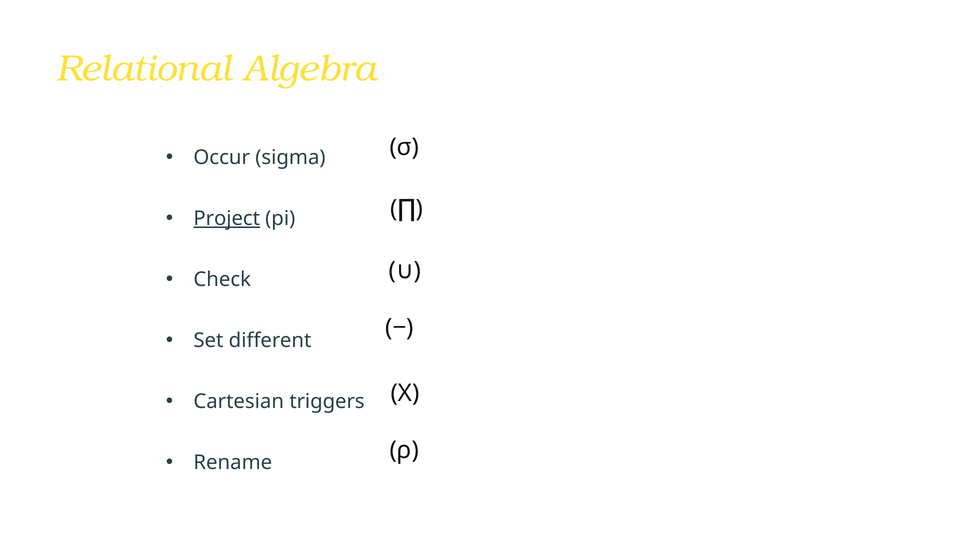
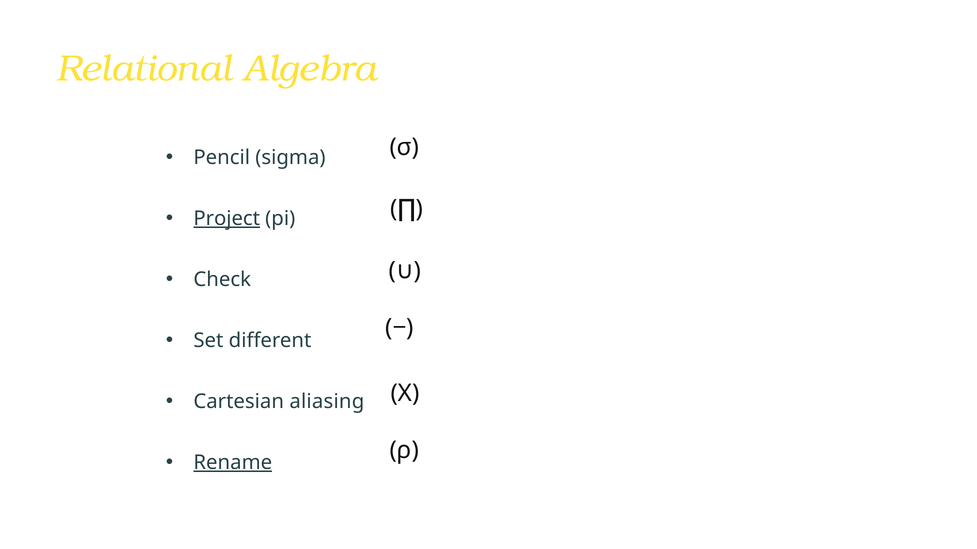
Occur: Occur -> Pencil
triggers: triggers -> aliasing
Rename underline: none -> present
